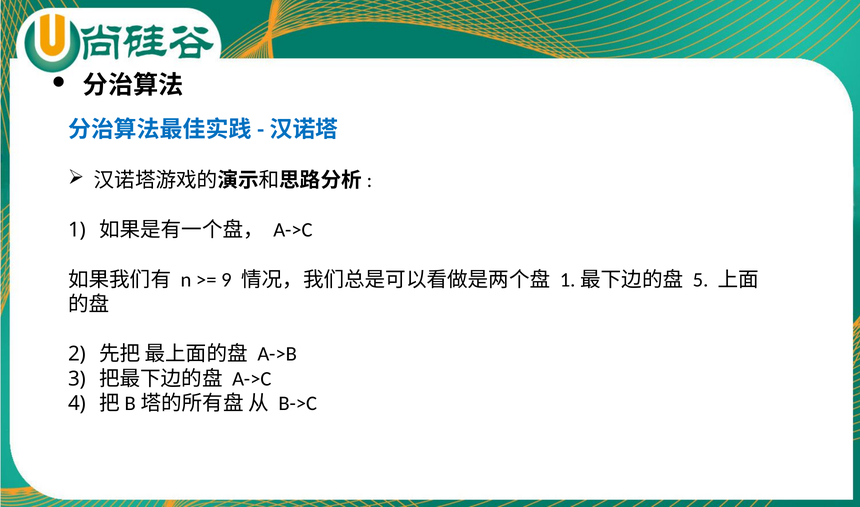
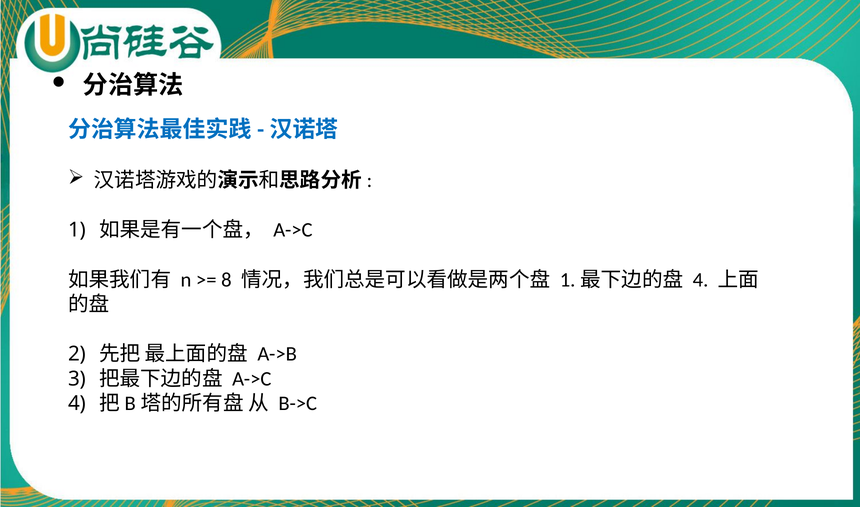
9: 9 -> 8
5 at (701, 279): 5 -> 4
